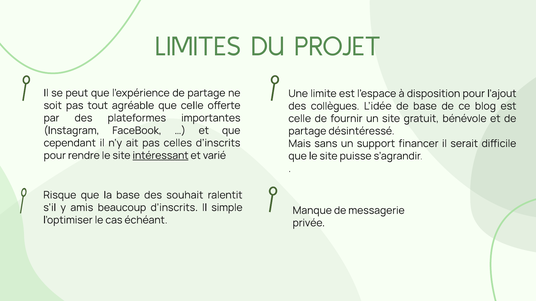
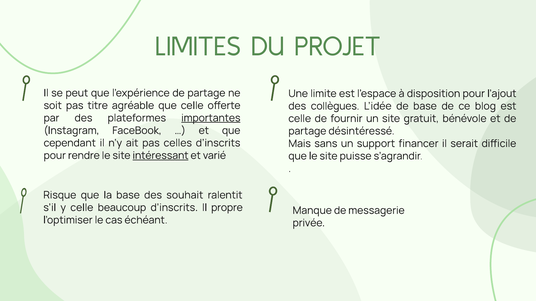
tout: tout -> titre
importantes underline: none -> present
y amis: amis -> celle
simple: simple -> propre
